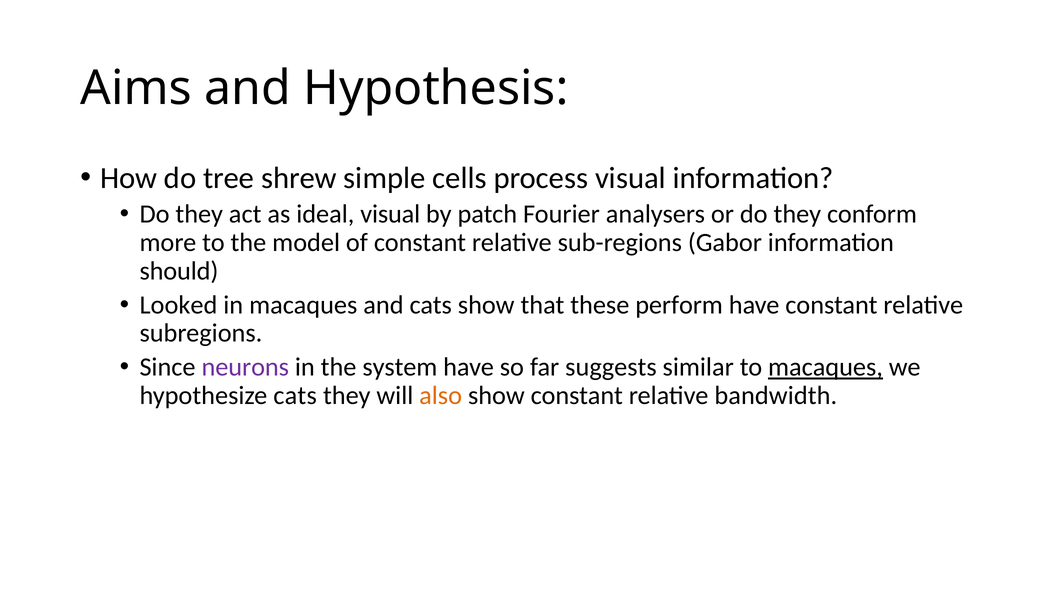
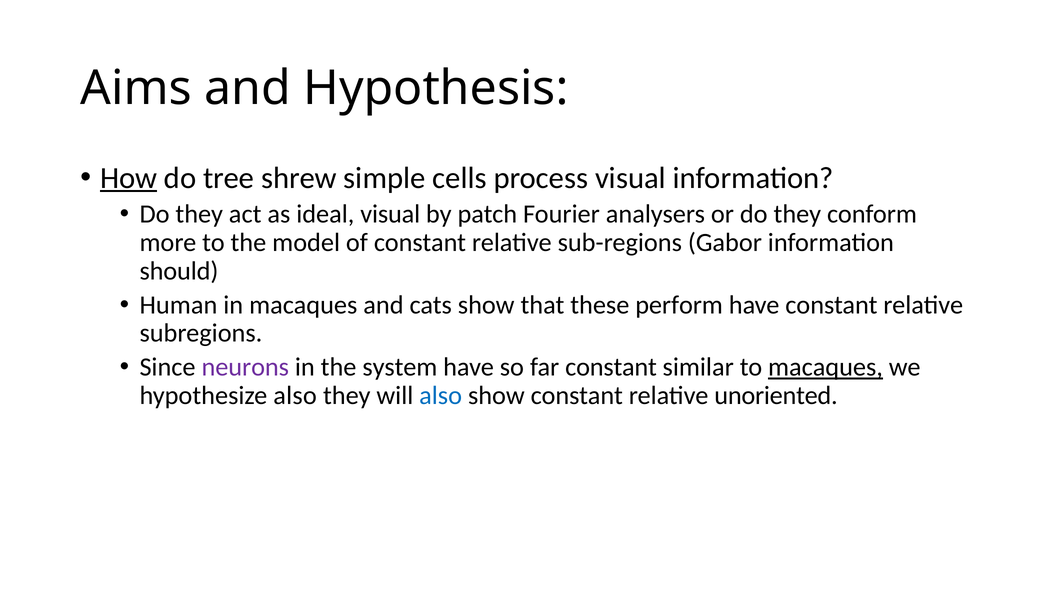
How underline: none -> present
Looked: Looked -> Human
far suggests: suggests -> constant
hypothesize cats: cats -> also
also at (441, 396) colour: orange -> blue
bandwidth: bandwidth -> unoriented
